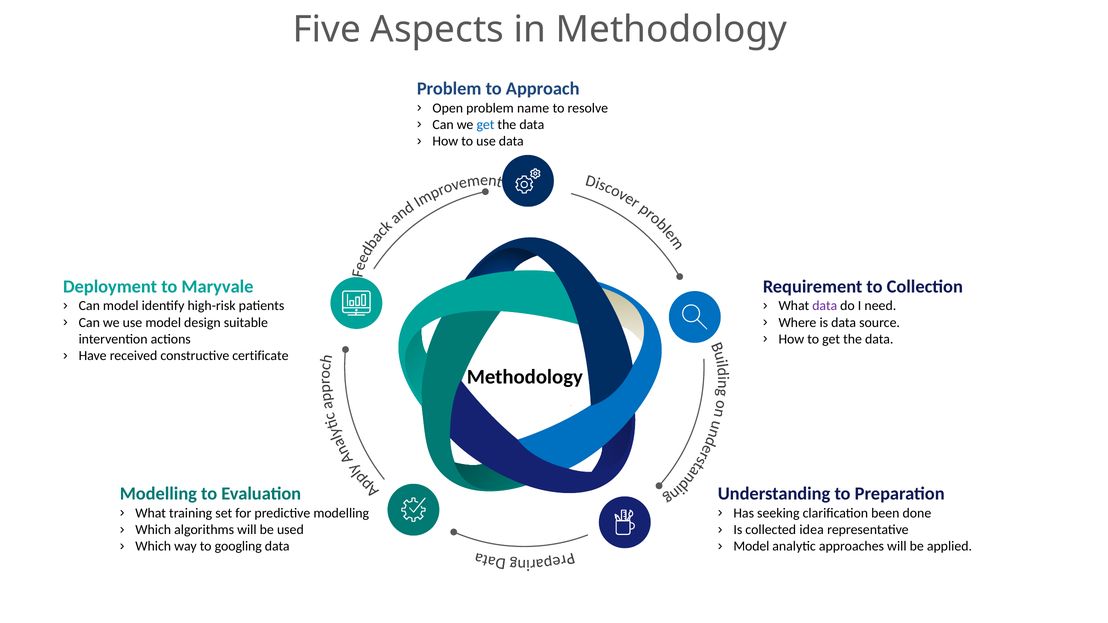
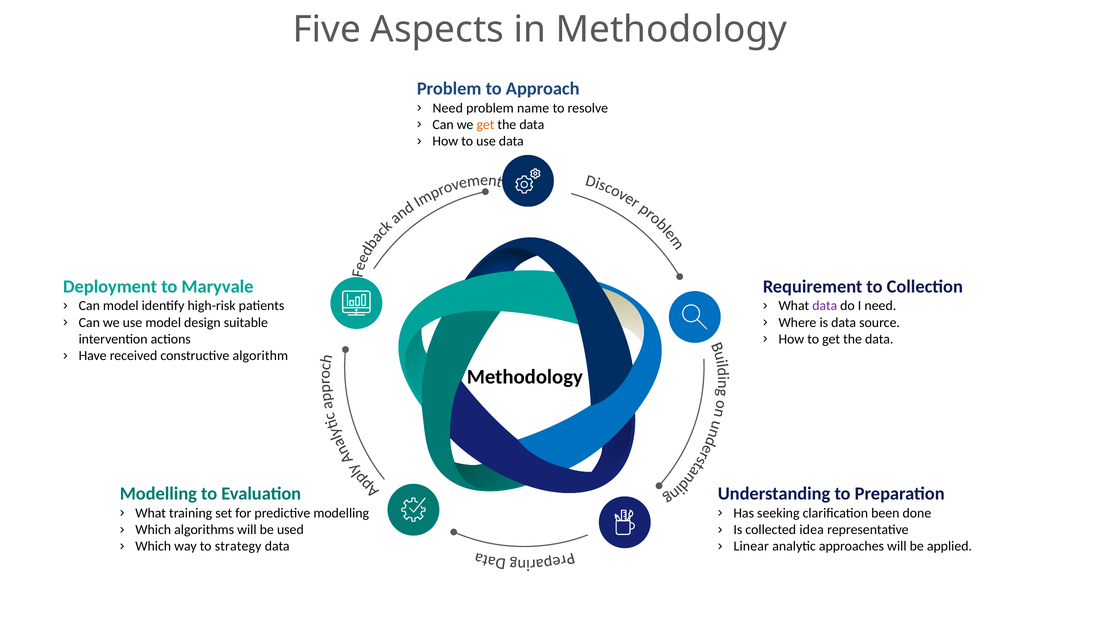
Open at (448, 108): Open -> Need
get at (485, 125) colour: blue -> orange
certificate: certificate -> algorithm
googling: googling -> strategy
Model at (751, 547): Model -> Linear
